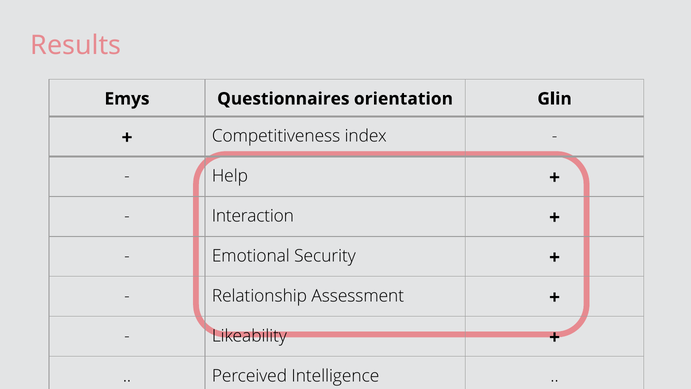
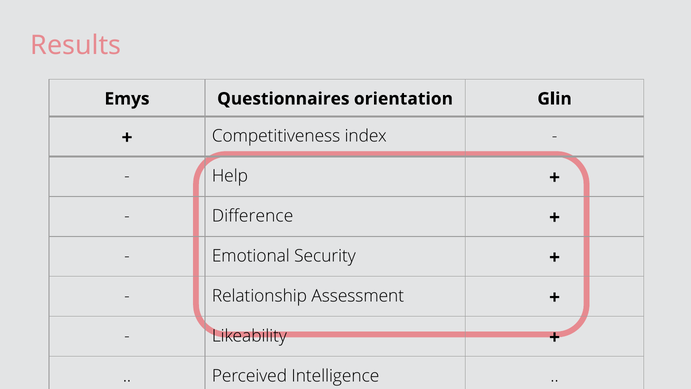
Interaction: Interaction -> Difference
